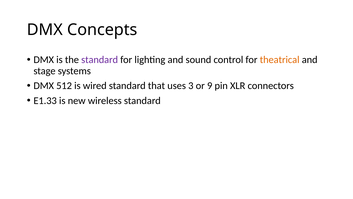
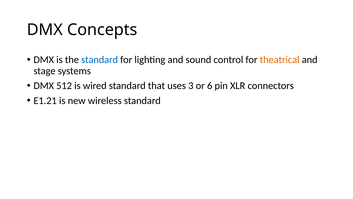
standard at (100, 60) colour: purple -> blue
9: 9 -> 6
E1.33: E1.33 -> E1.21
